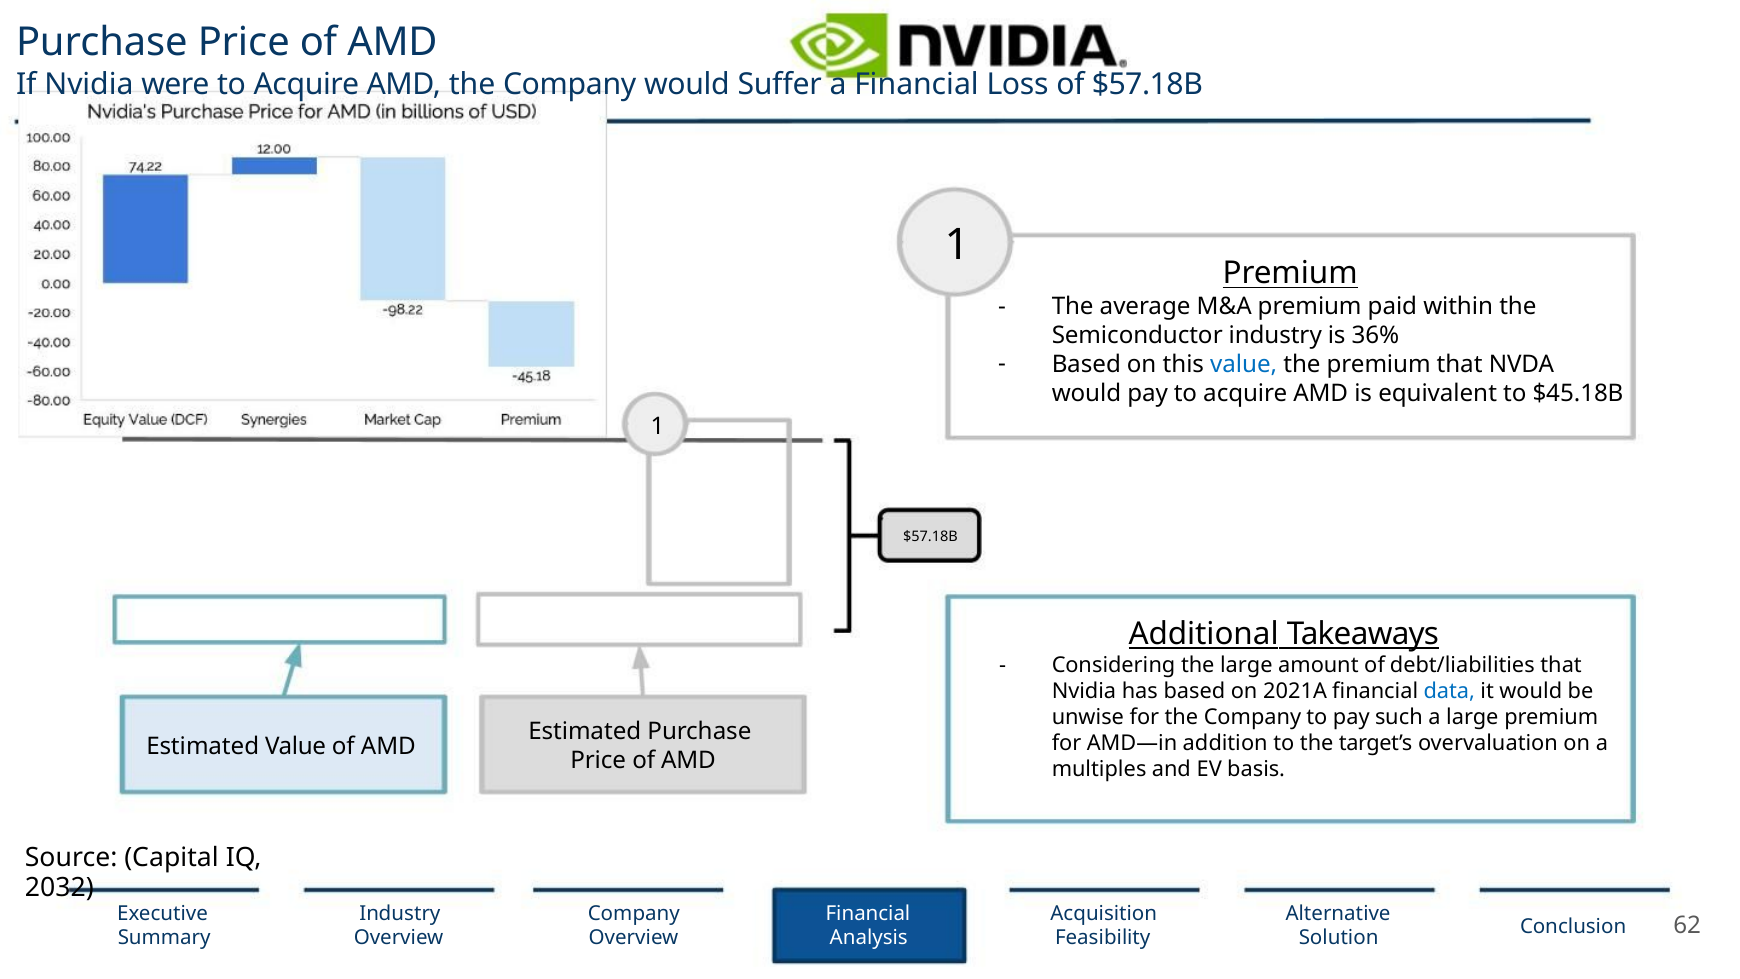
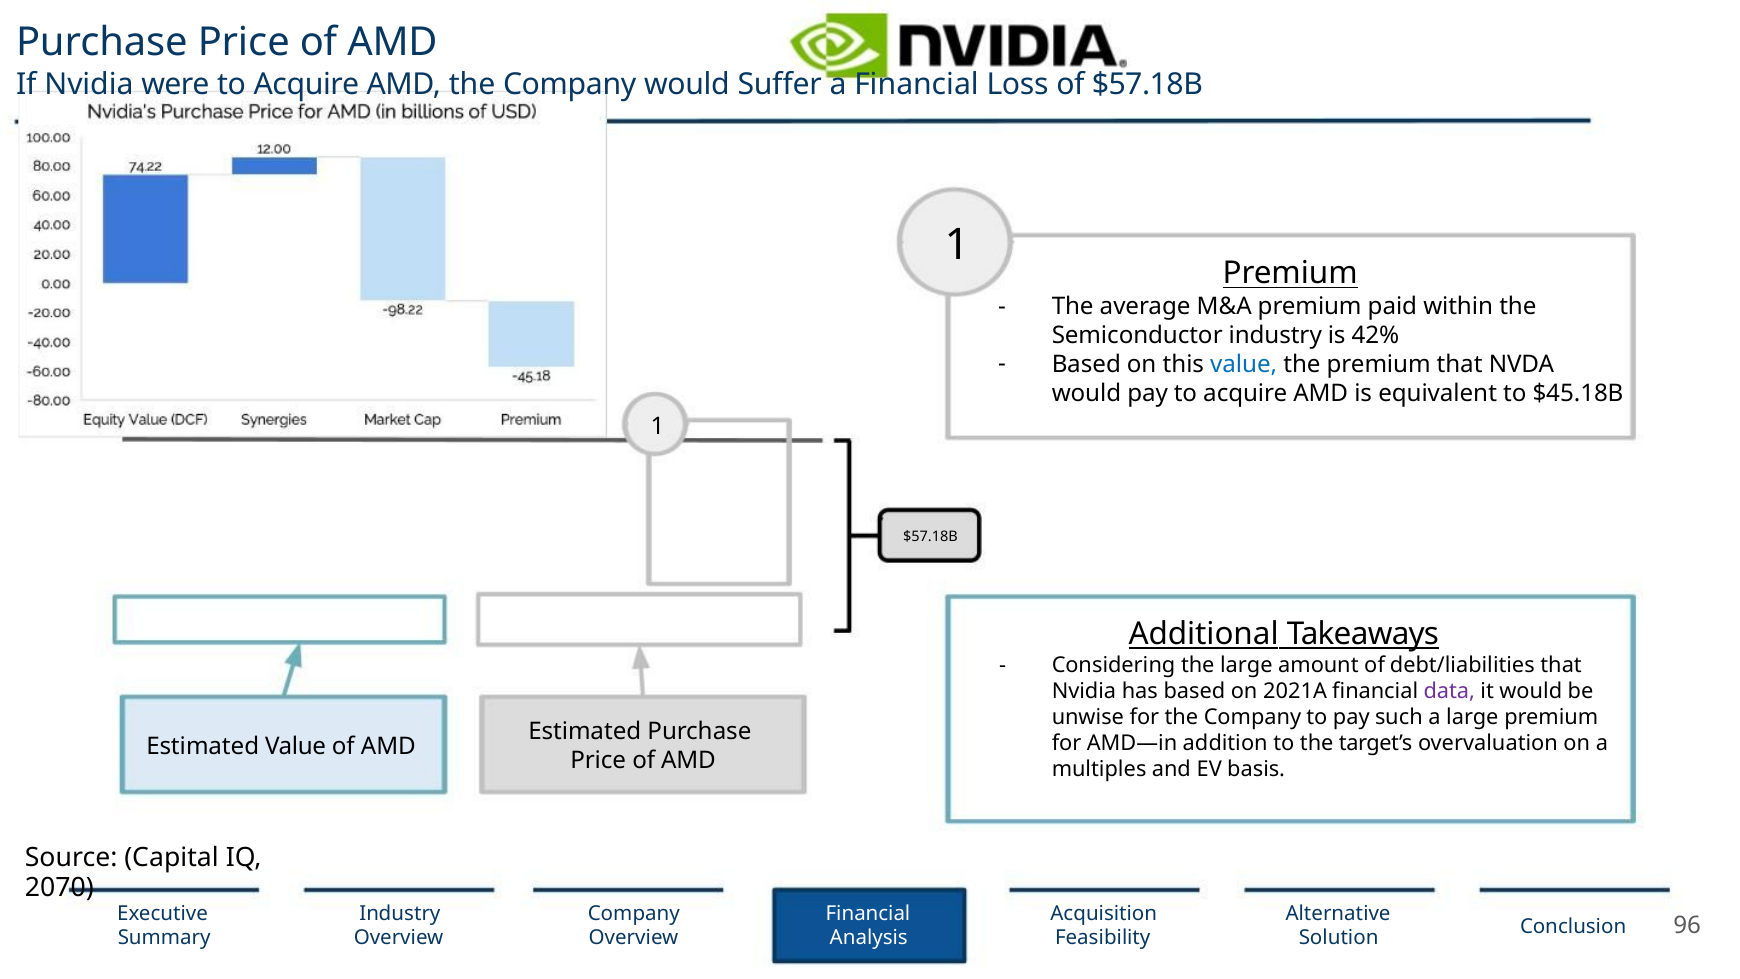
36%: 36% -> 42%
data colour: blue -> purple
2032: 2032 -> 2070
62: 62 -> 96
